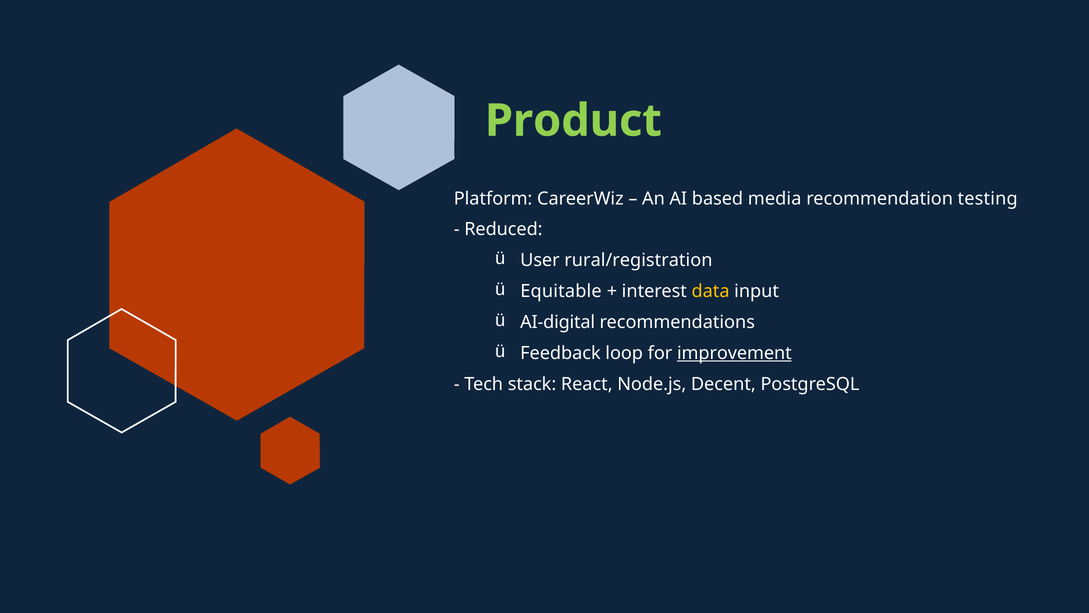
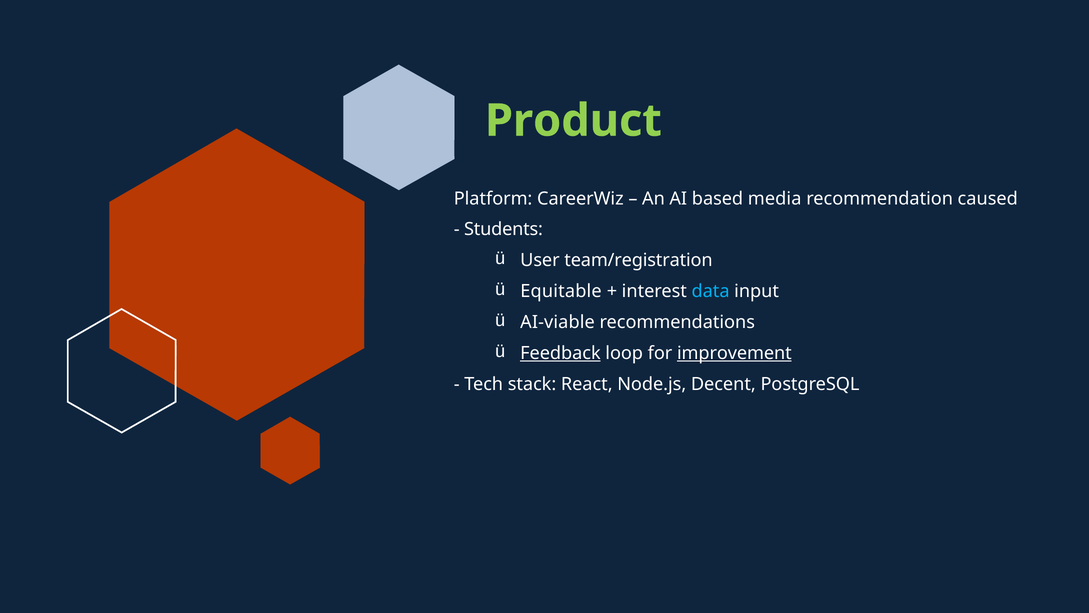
testing: testing -> caused
Reduced: Reduced -> Students
rural/registration: rural/registration -> team/registration
data colour: yellow -> light blue
AI-digital: AI-digital -> AI-viable
Feedback underline: none -> present
